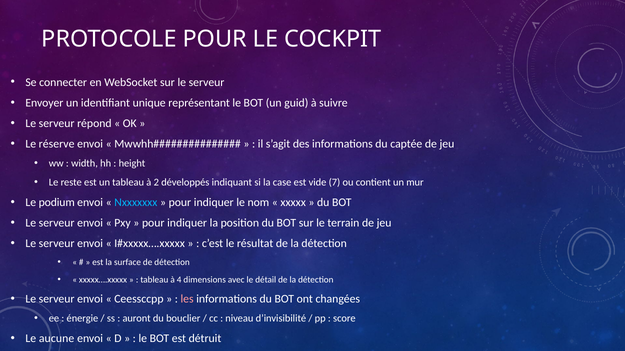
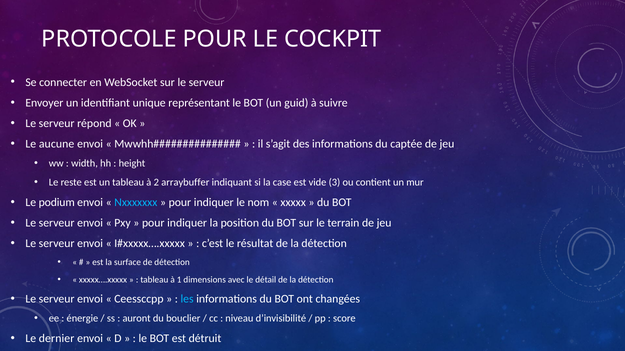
réserve: réserve -> aucune
développés: développés -> arraybuffer
7: 7 -> 3
4: 4 -> 1
les colour: pink -> light blue
aucune: aucune -> dernier
